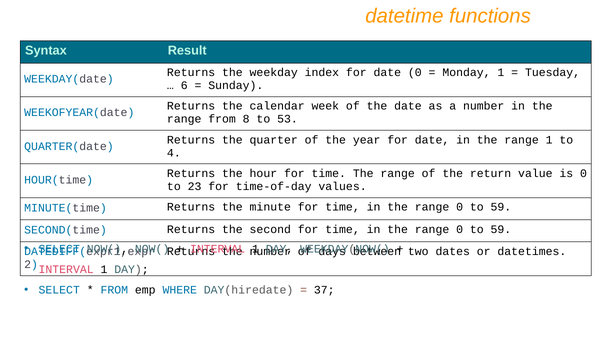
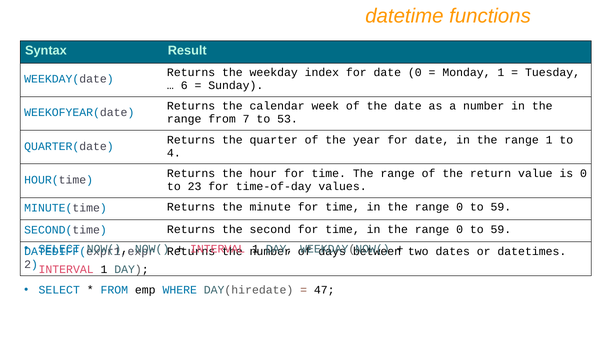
8: 8 -> 7
37: 37 -> 47
